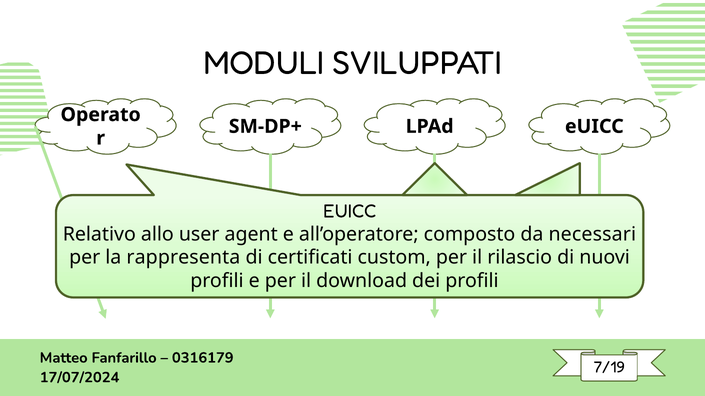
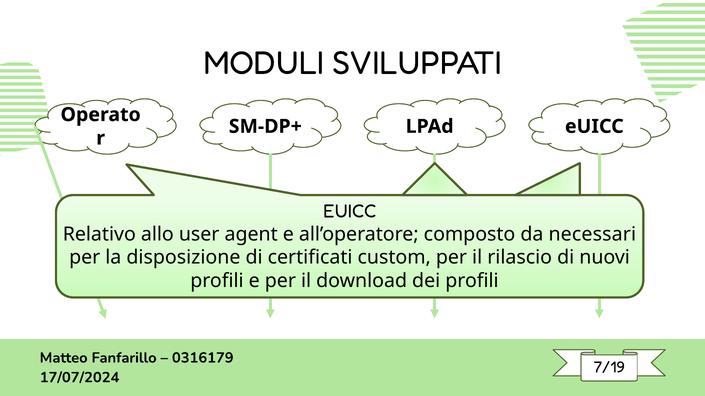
rappresenta: rappresenta -> disposizione
